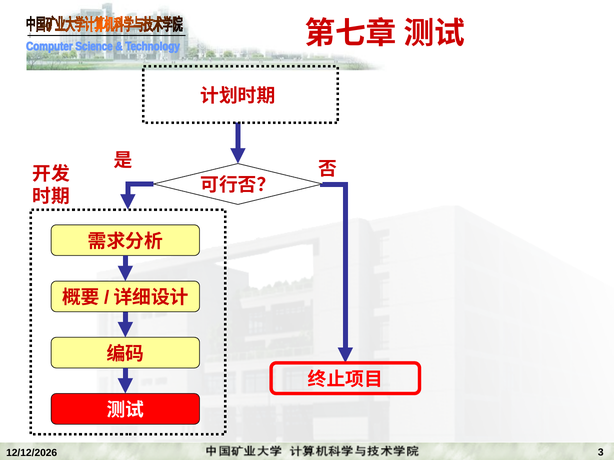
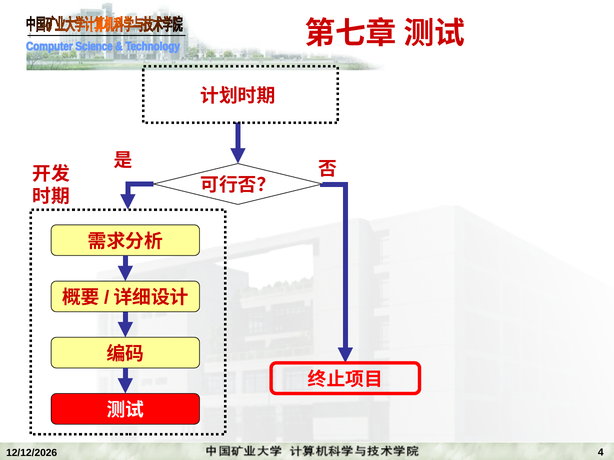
3: 3 -> 4
